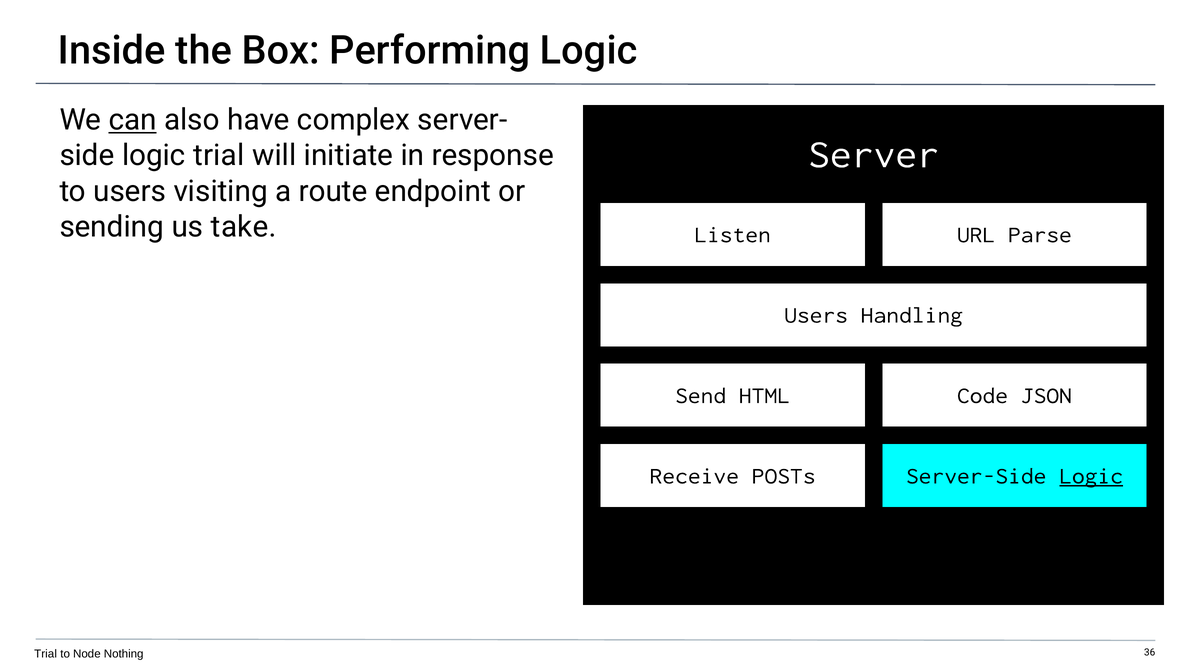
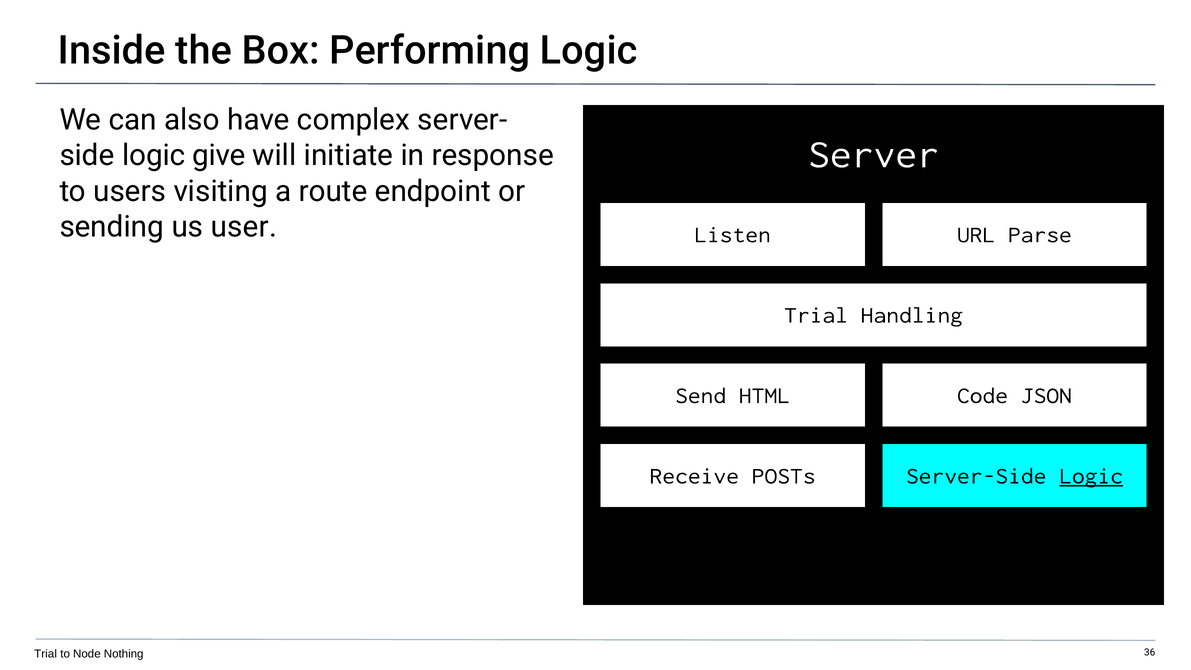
can underline: present -> none
trial at (219, 156): trial -> give
take: take -> user
Users at (816, 315): Users -> Trial
